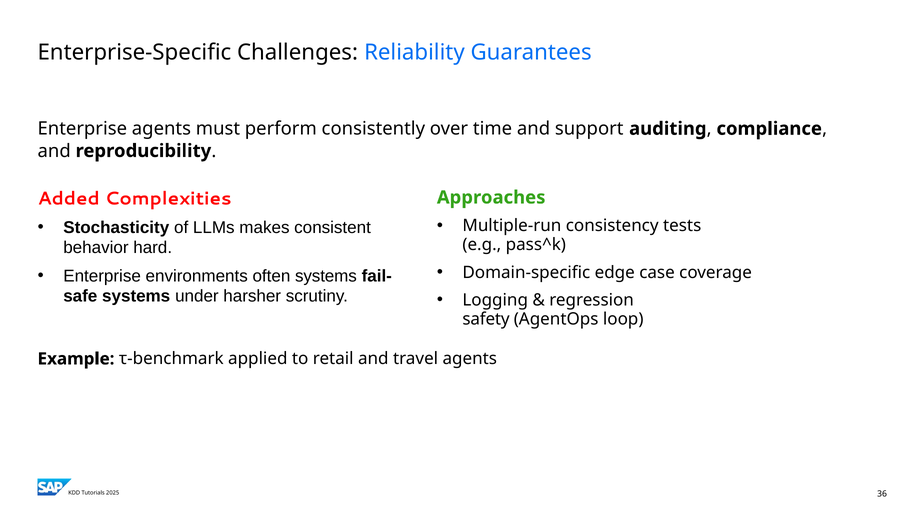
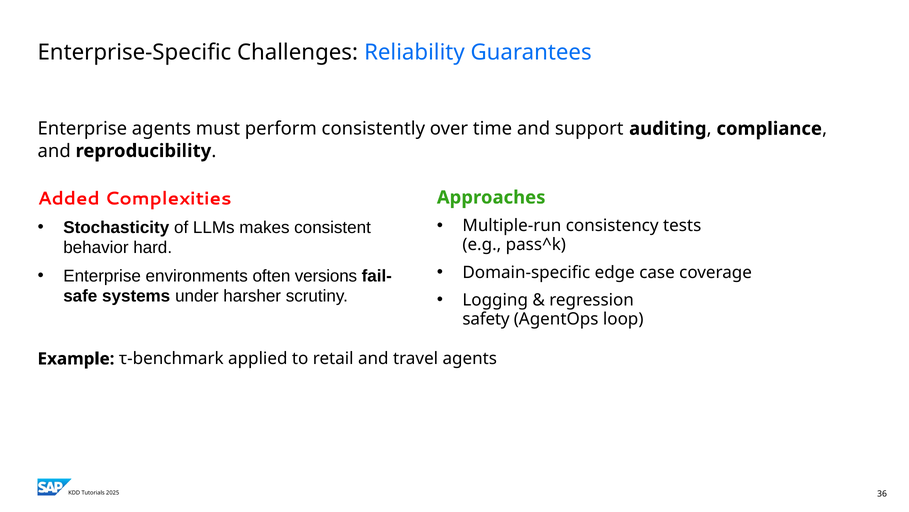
often systems: systems -> versions
